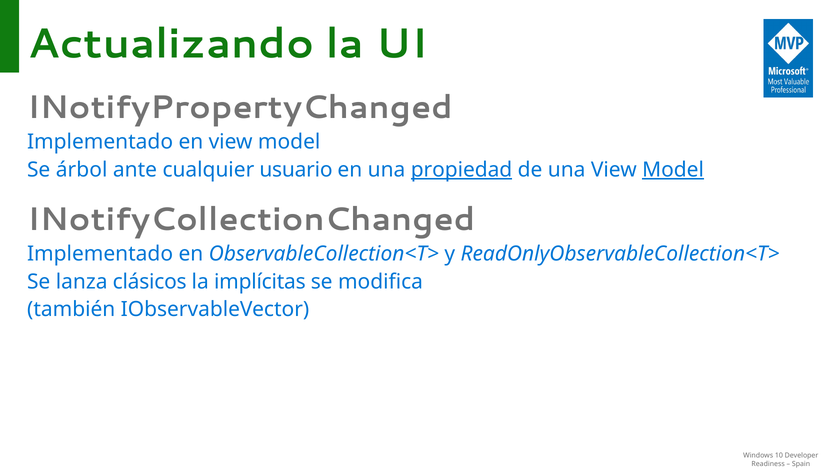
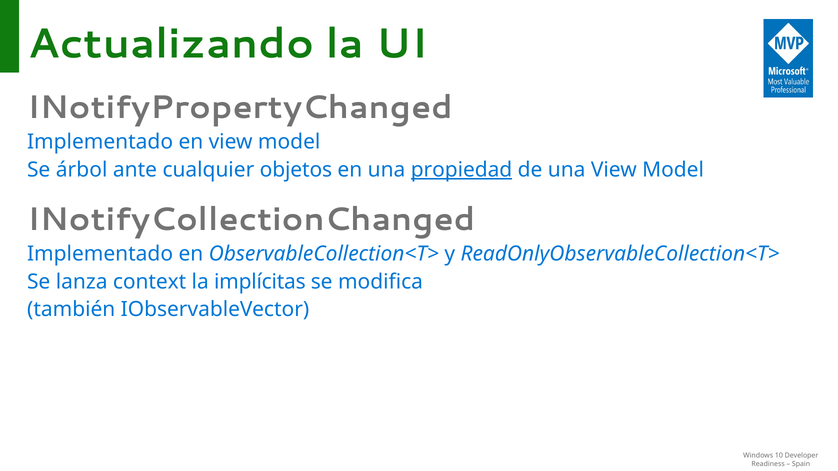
usuario: usuario -> objetos
Model at (673, 170) underline: present -> none
clásicos: clásicos -> context
